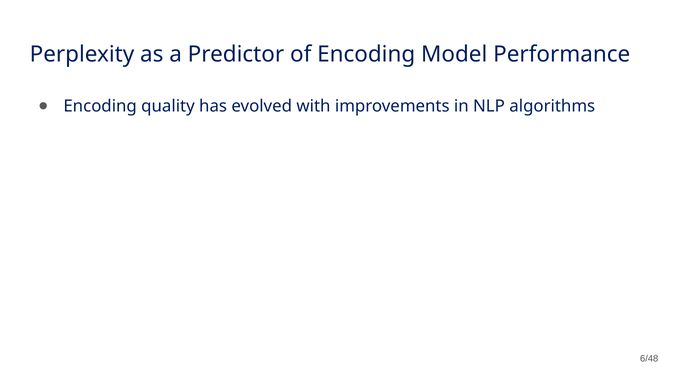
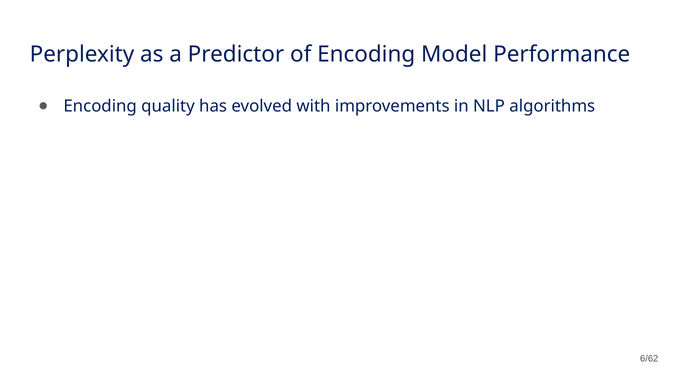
6/48: 6/48 -> 6/62
